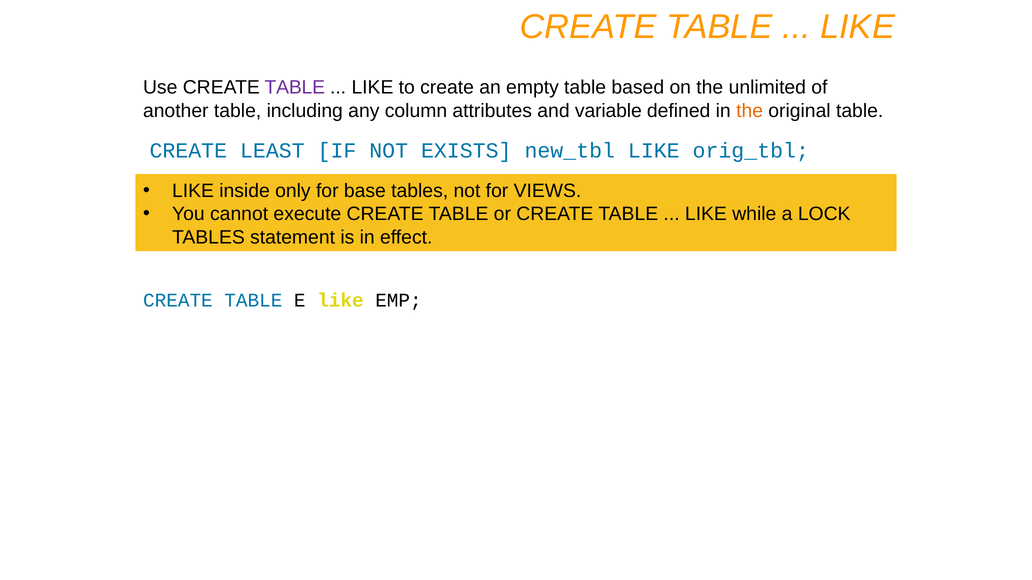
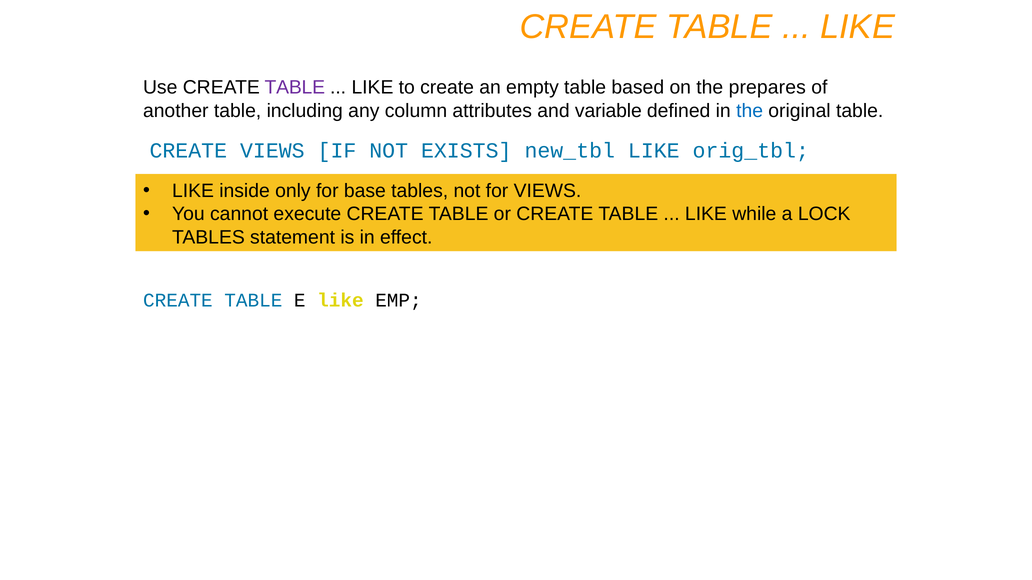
unlimited: unlimited -> prepares
the at (750, 111) colour: orange -> blue
CREATE LEAST: LEAST -> VIEWS
